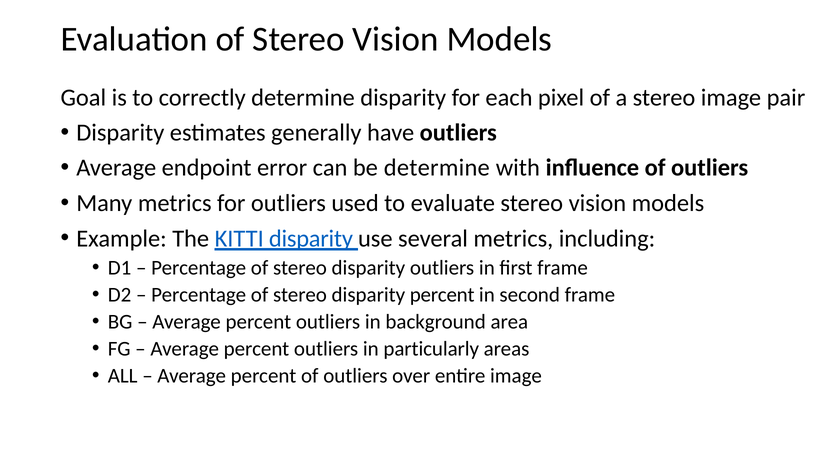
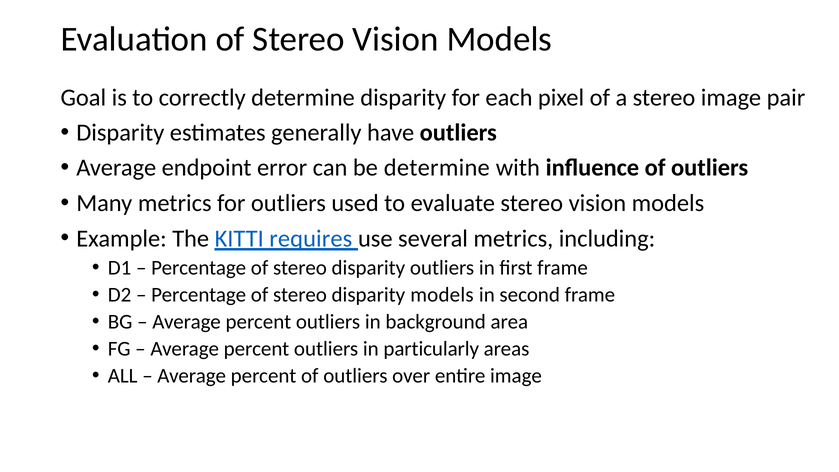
KITTI disparity: disparity -> requires
disparity percent: percent -> models
